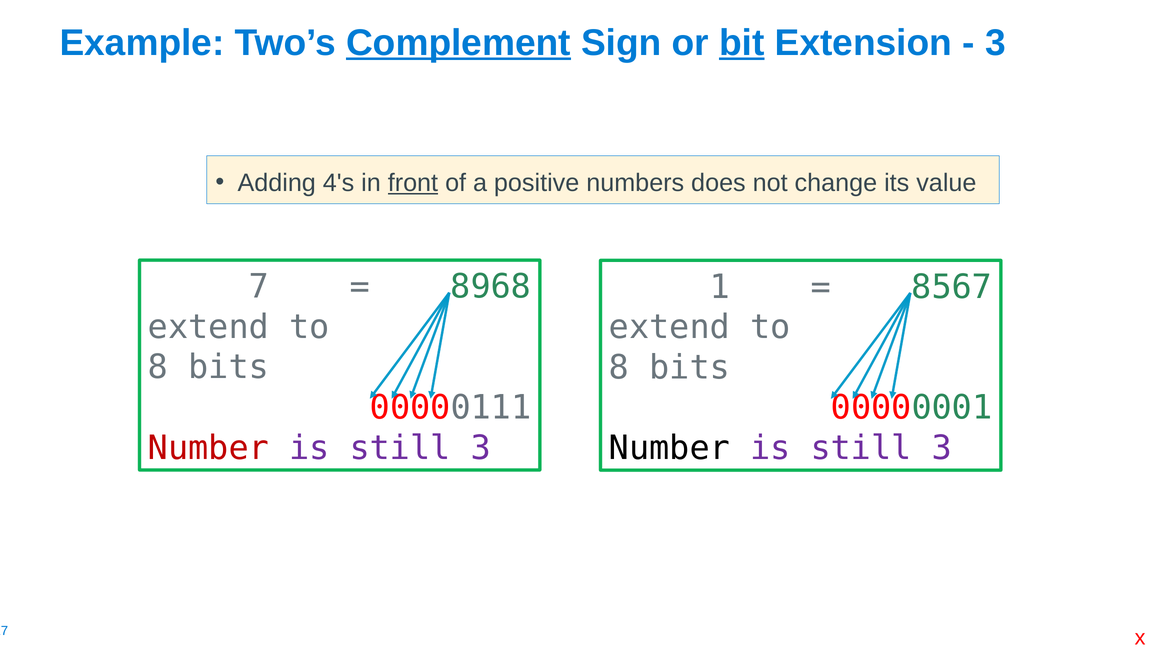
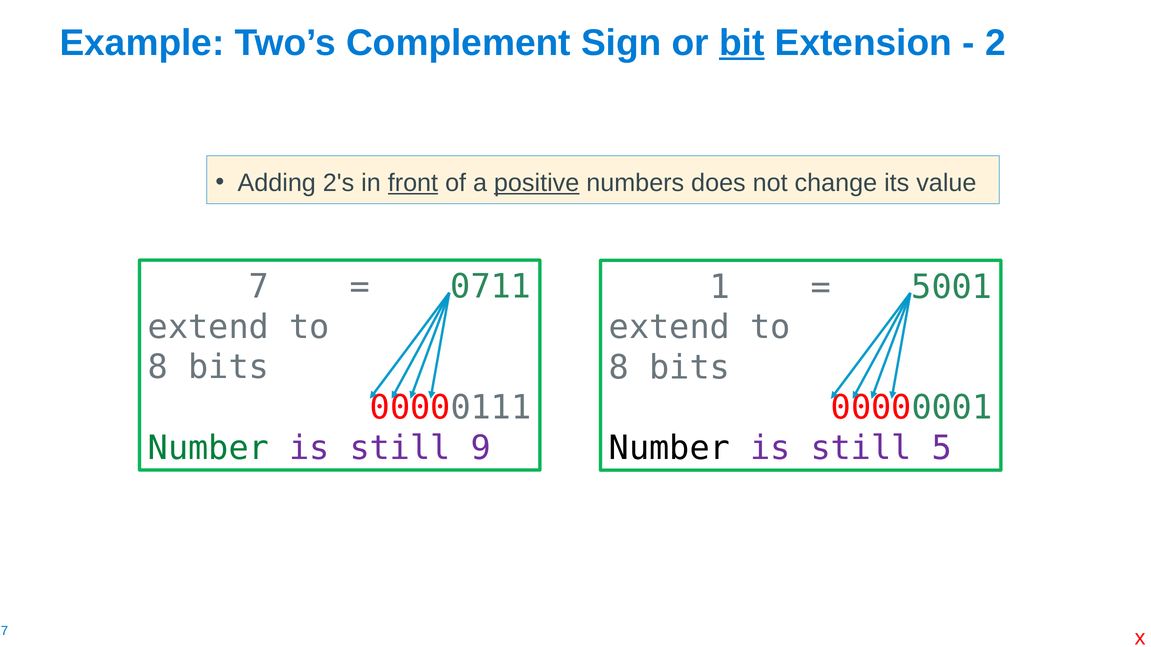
Complement underline: present -> none
3 at (995, 43): 3 -> 2
4's: 4's -> 2's
positive underline: none -> present
8968: 8968 -> 0711
8567: 8567 -> 5001
Number at (209, 448) colour: red -> green
3 at (481, 448): 3 -> 9
3 at (942, 448): 3 -> 5
